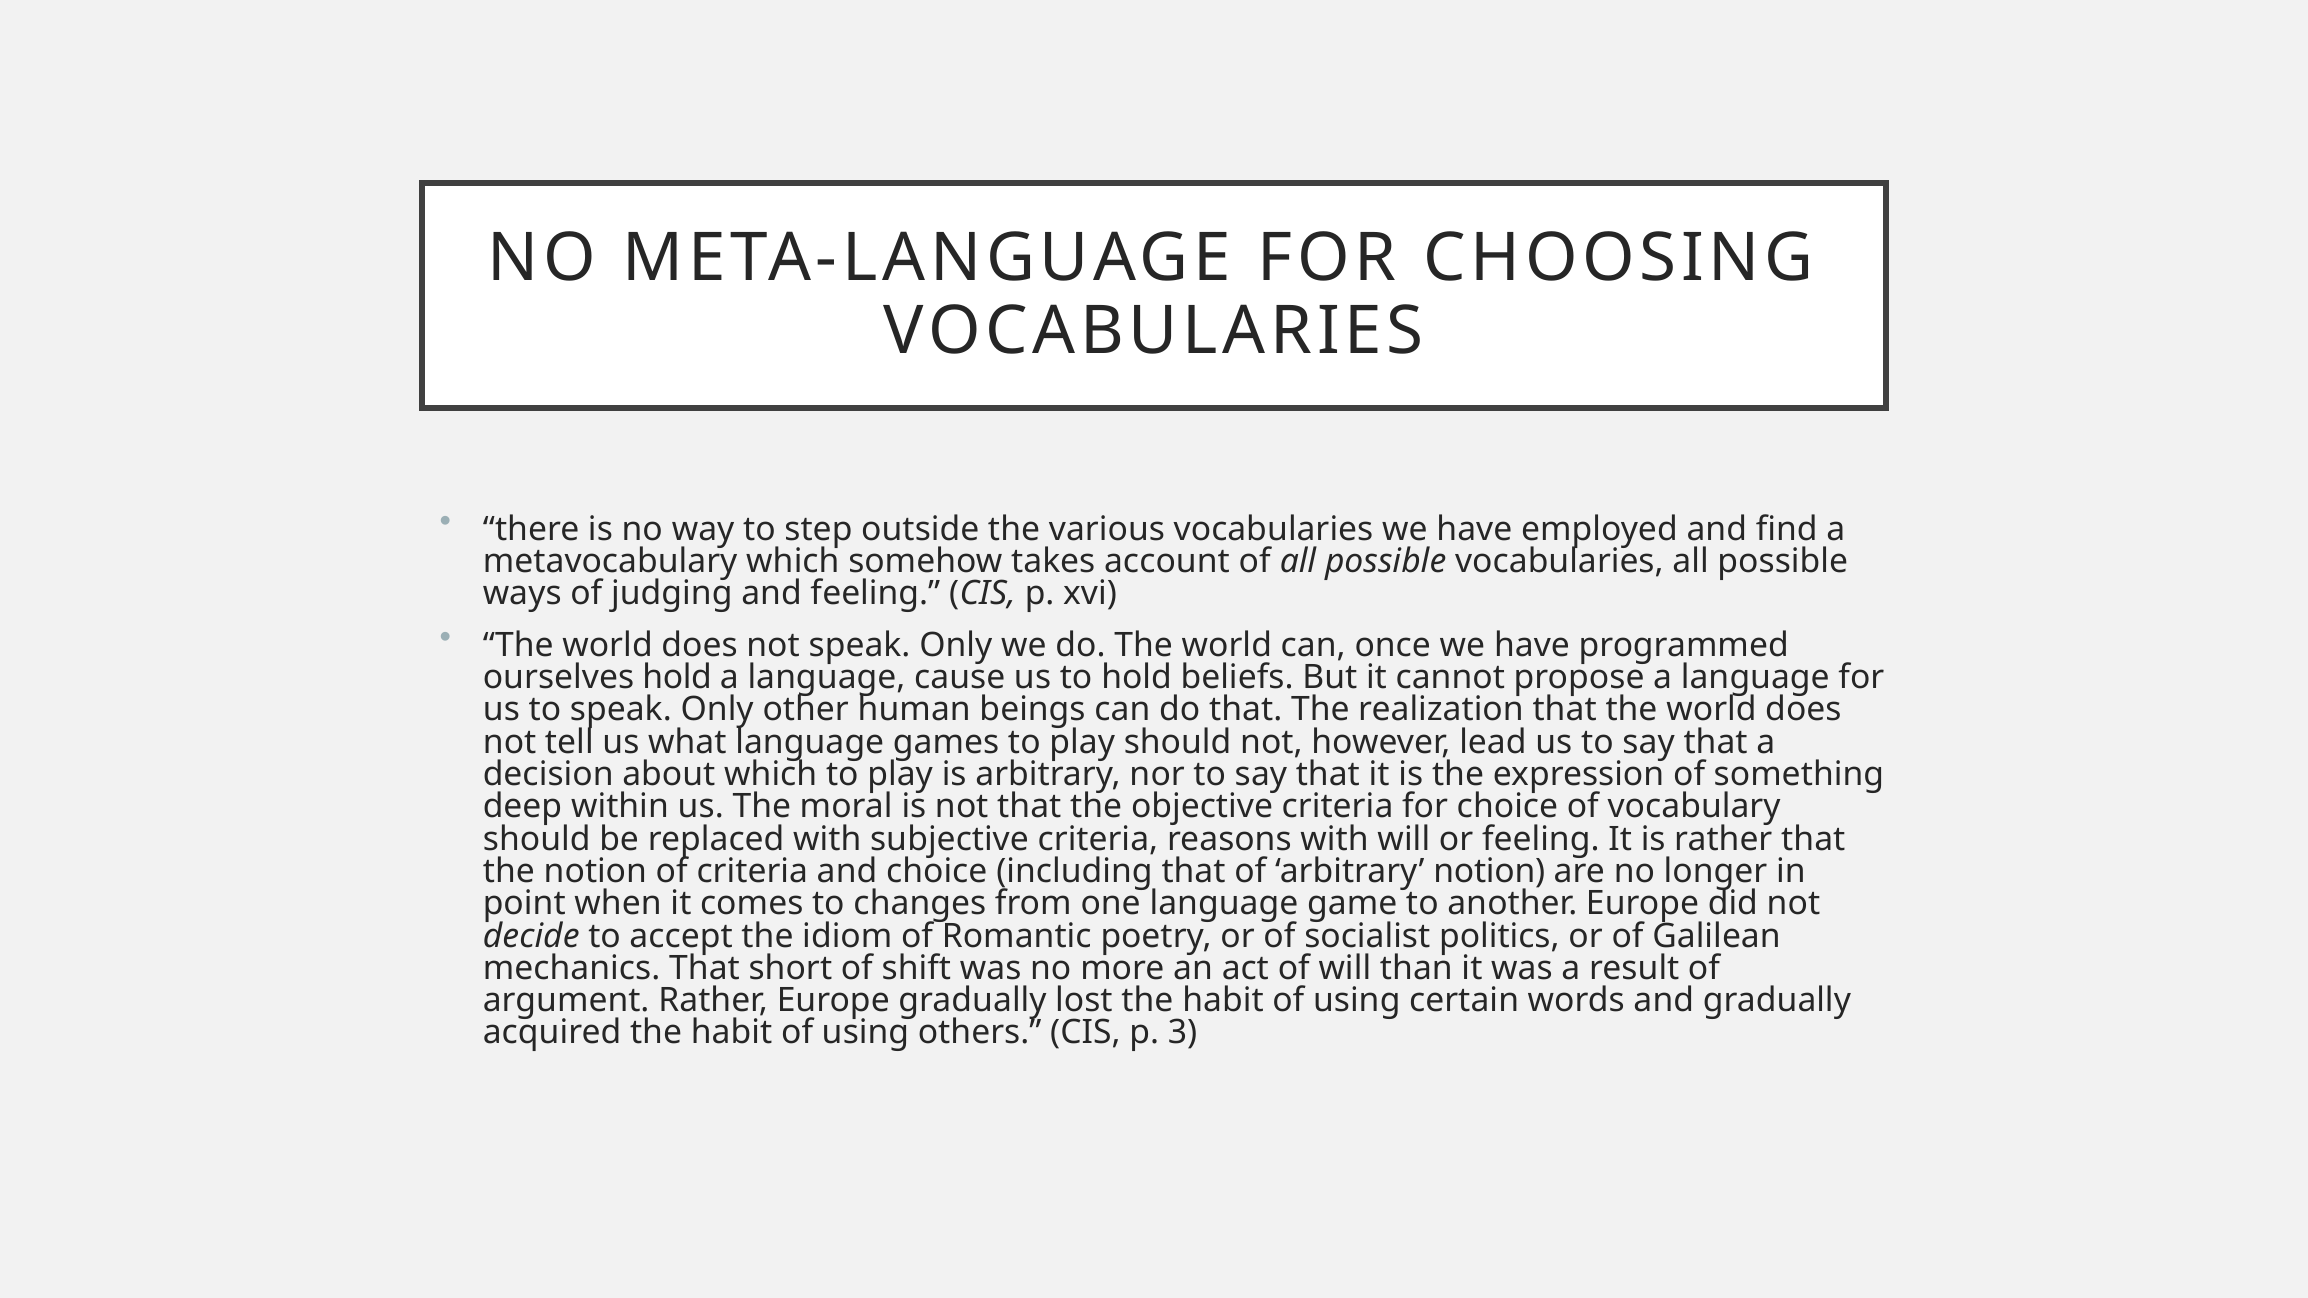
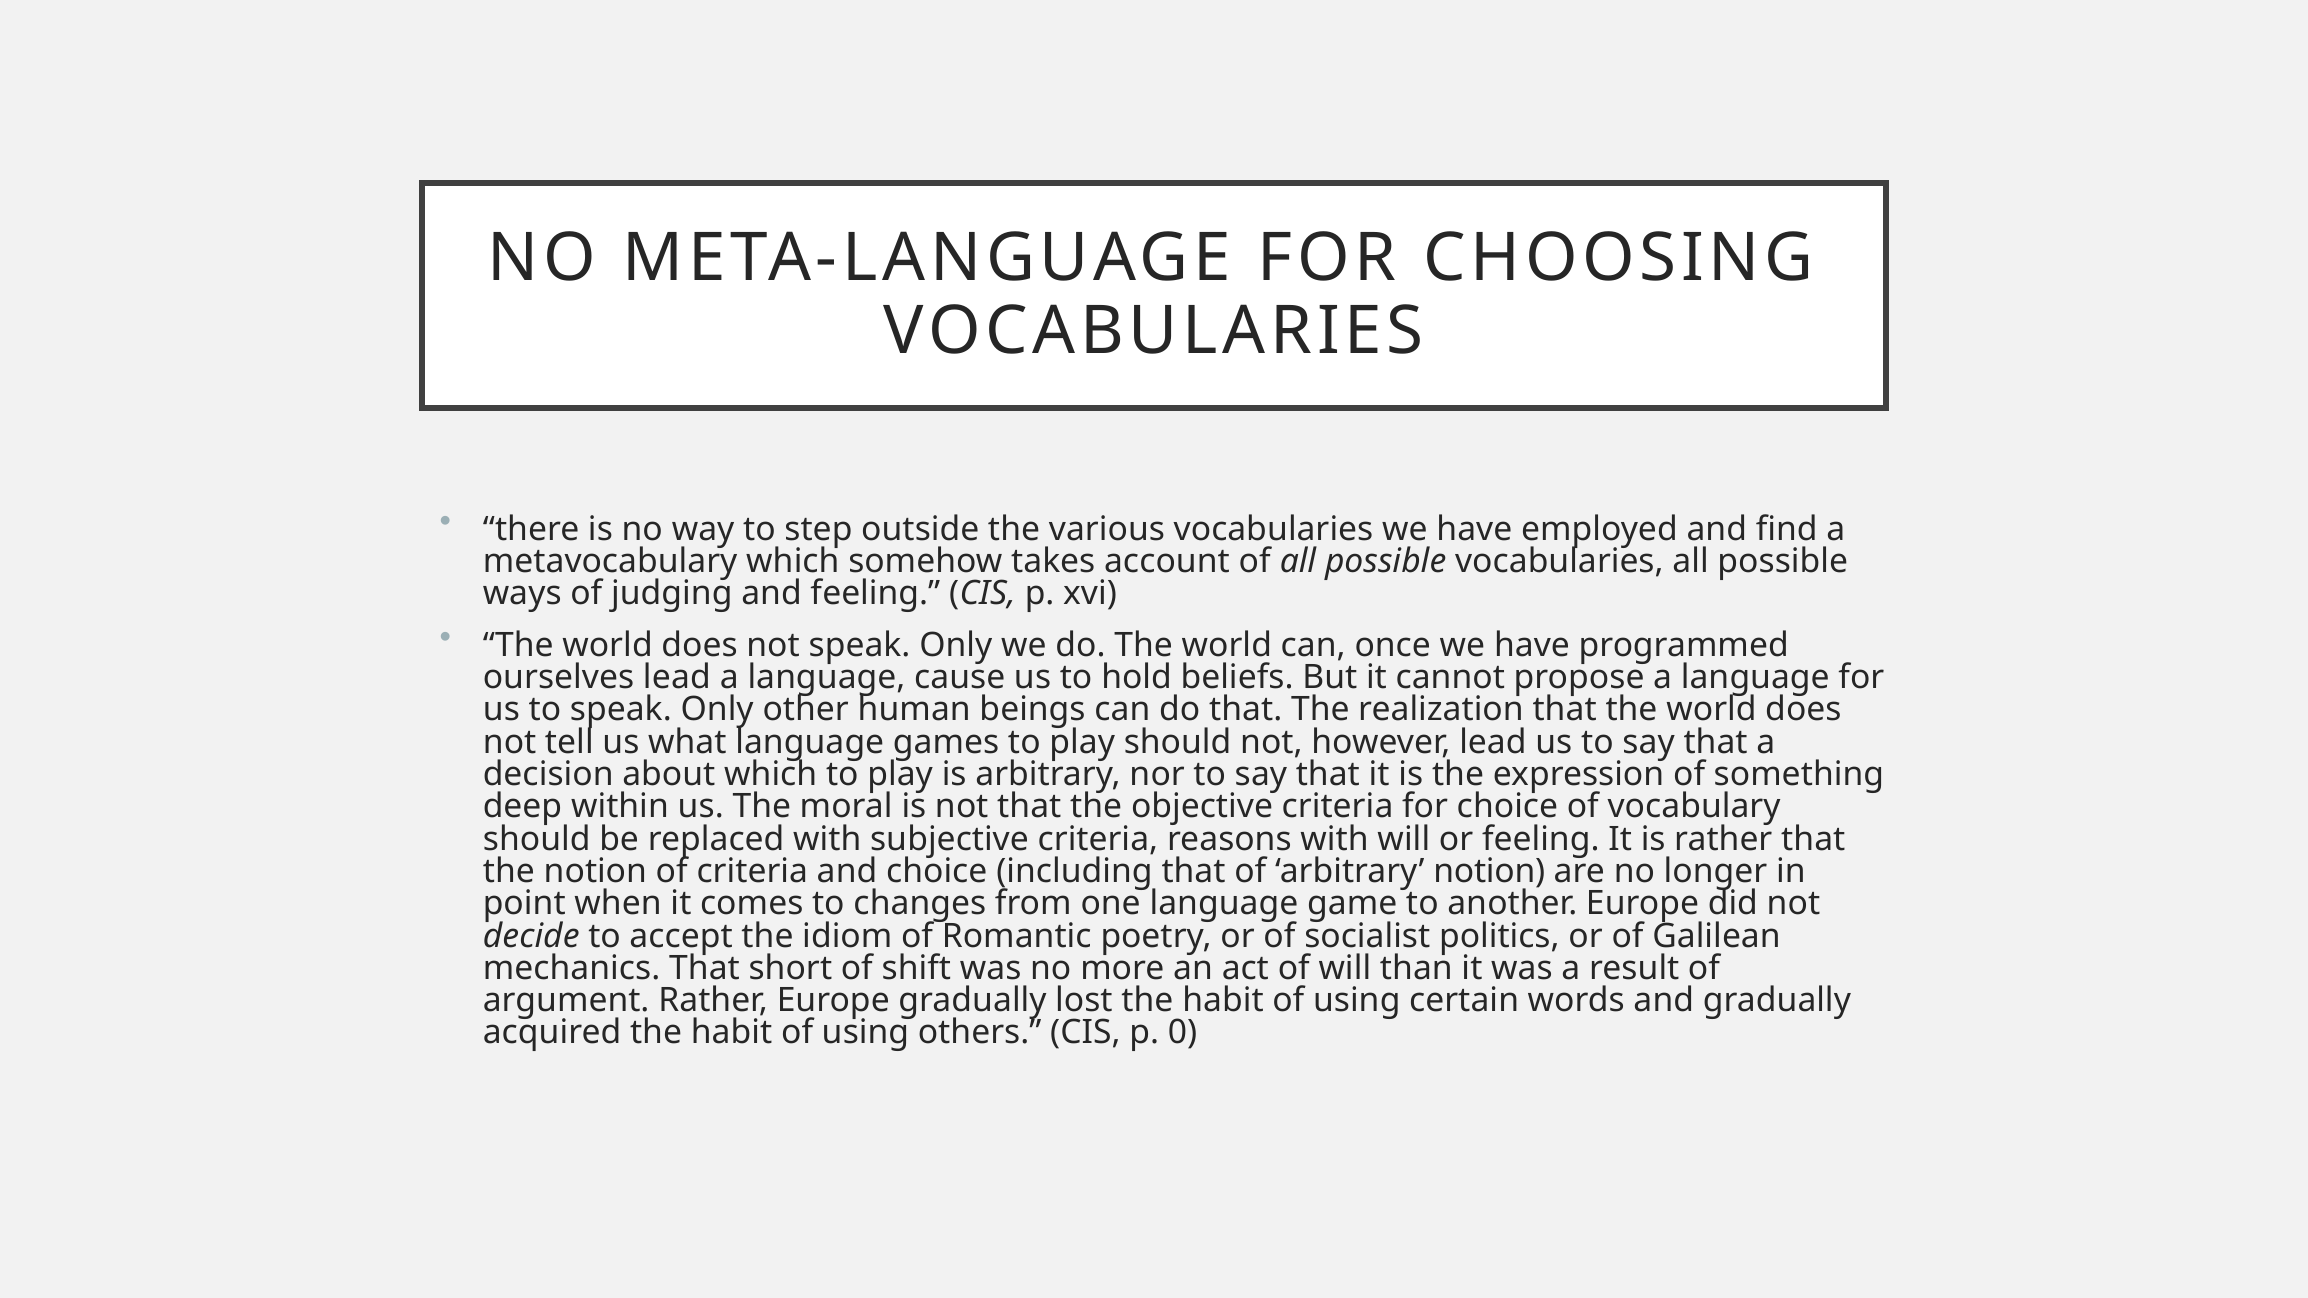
ourselves hold: hold -> lead
3: 3 -> 0
